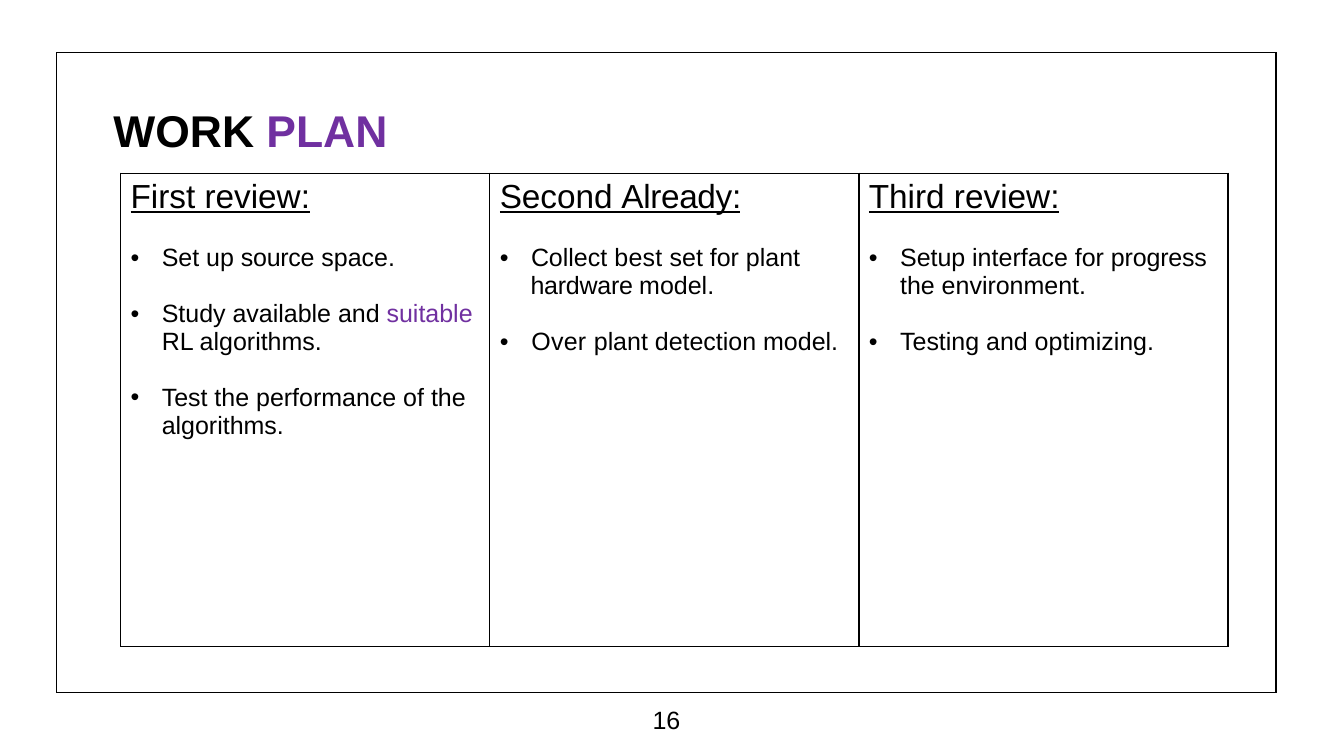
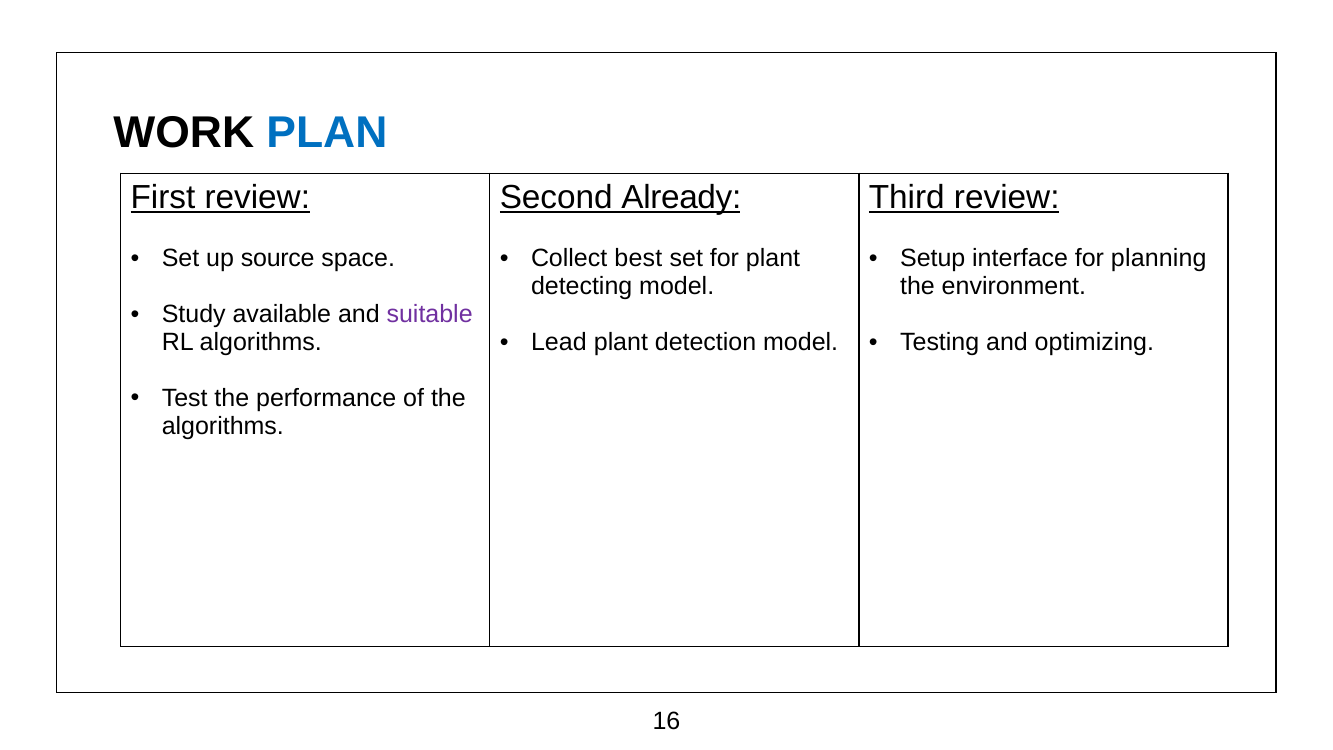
PLAN colour: purple -> blue
progress: progress -> planning
hardware: hardware -> detecting
Over: Over -> Lead
